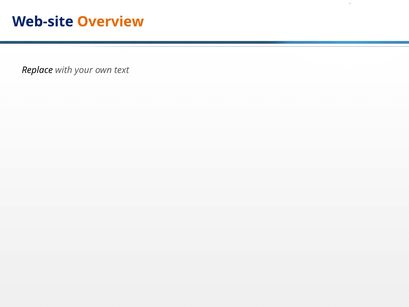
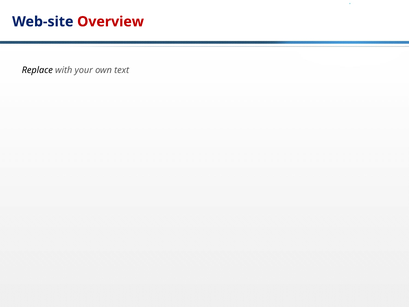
Overview colour: orange -> red
